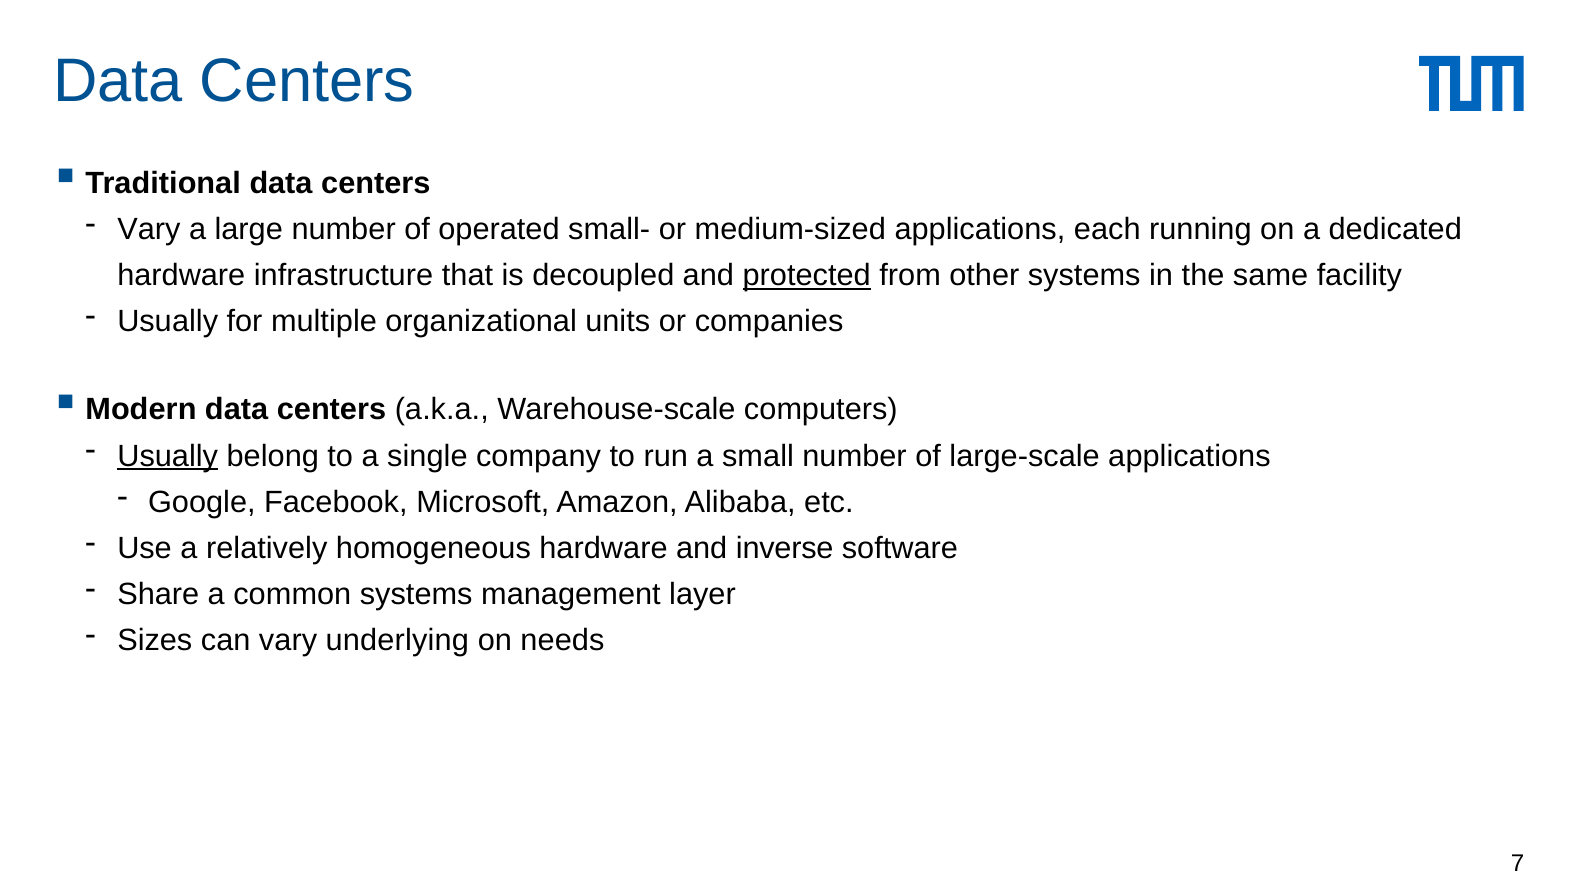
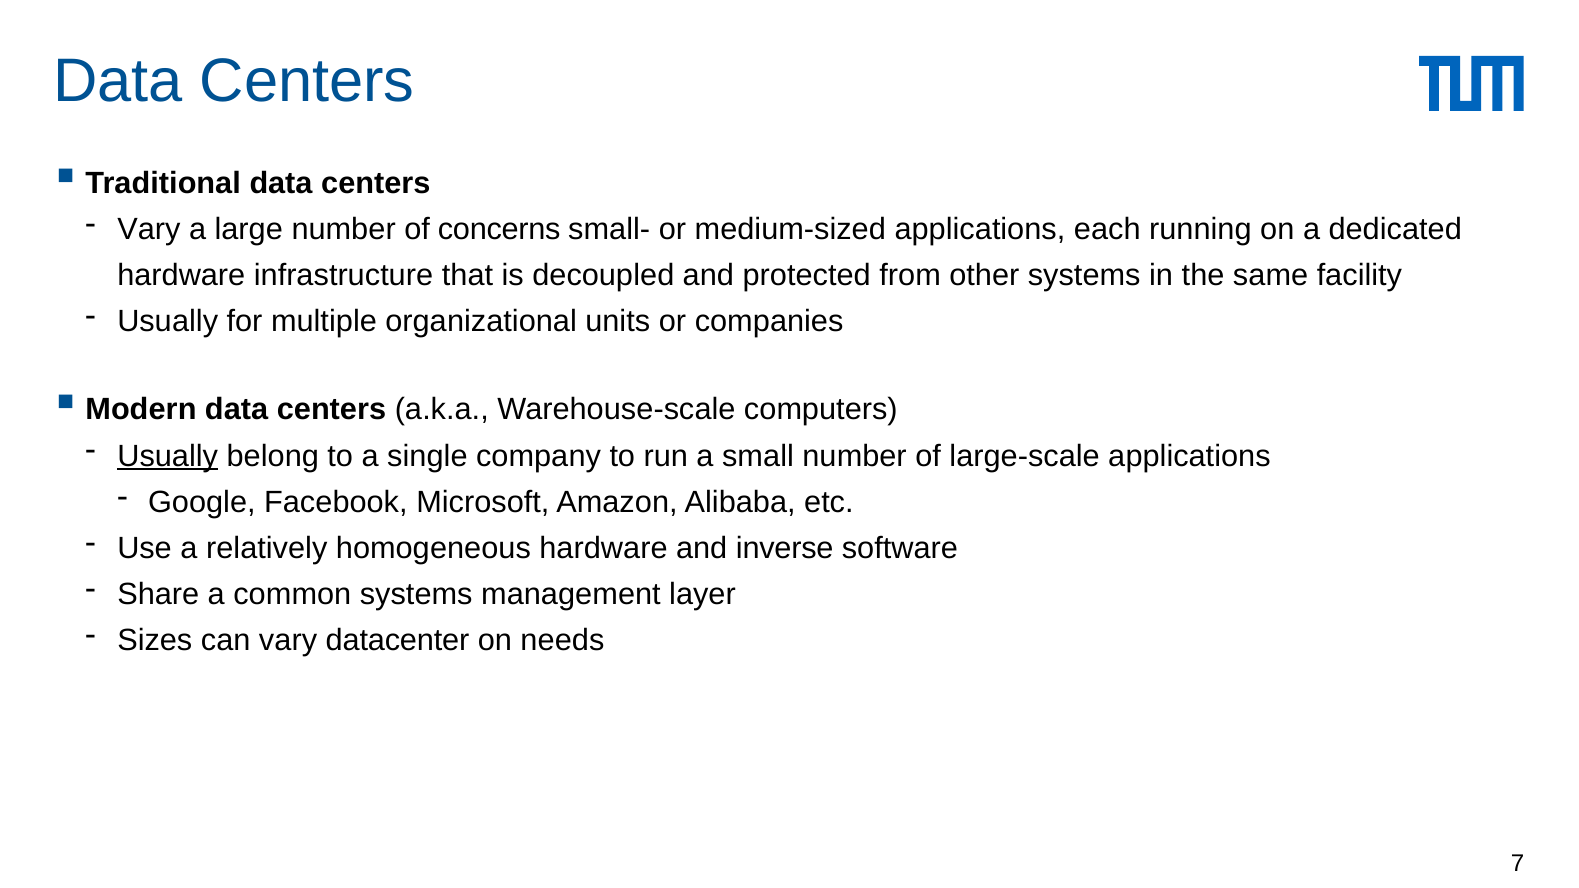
operated: operated -> concerns
protected underline: present -> none
underlying: underlying -> datacenter
